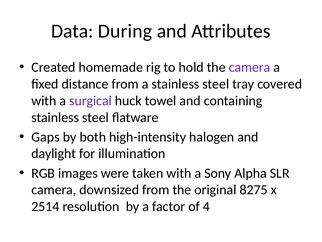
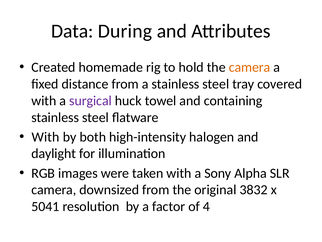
camera at (250, 67) colour: purple -> orange
Gaps at (46, 137): Gaps -> With
8275: 8275 -> 3832
2514: 2514 -> 5041
